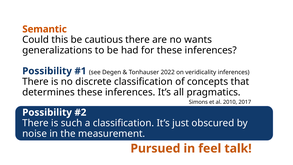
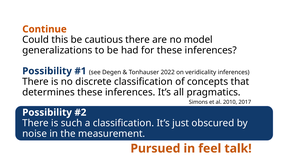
Semantic: Semantic -> Continue
wants: wants -> model
